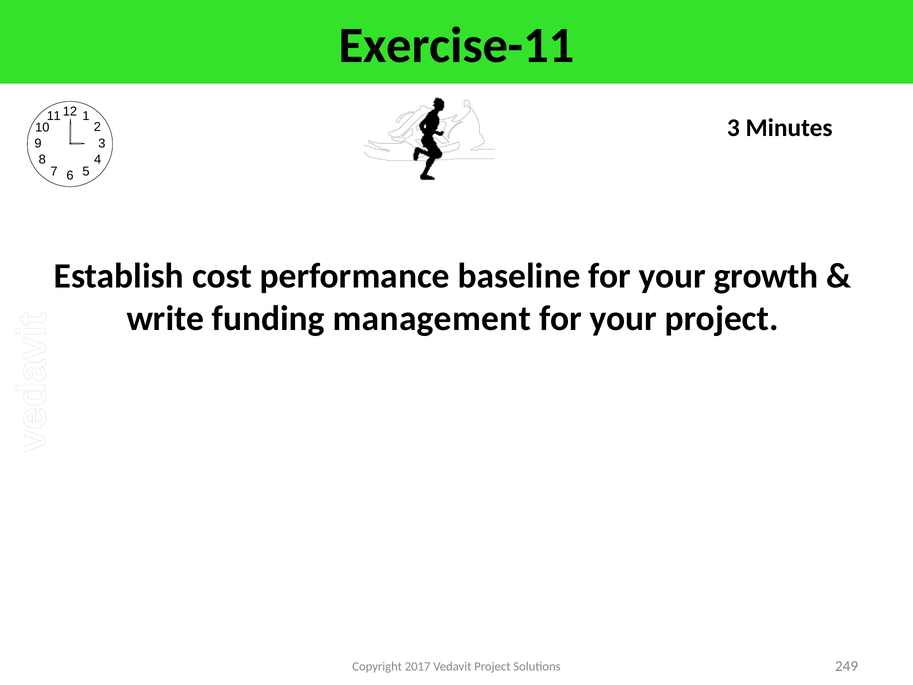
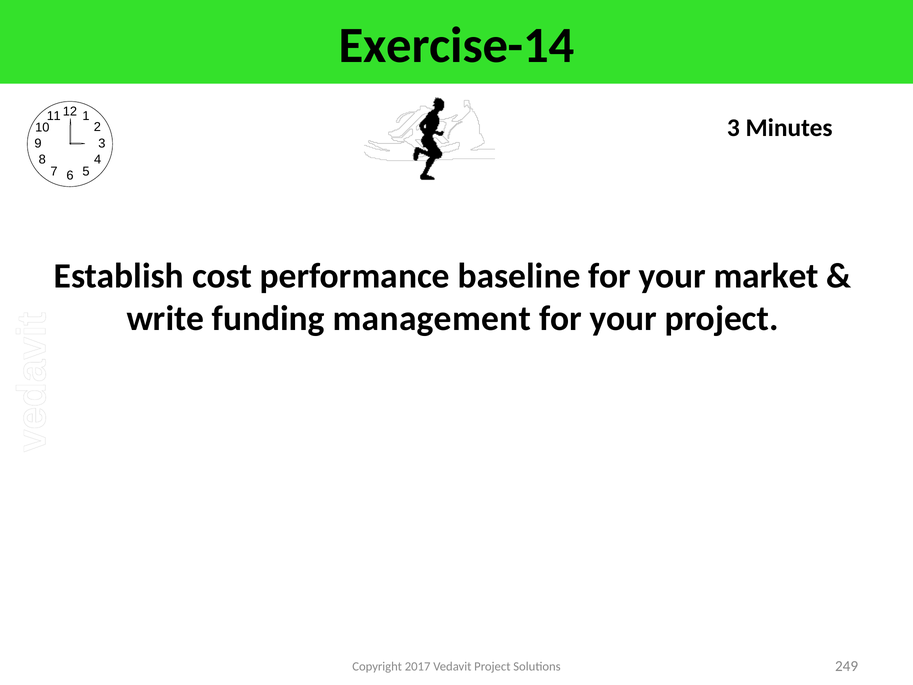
Exercise-11: Exercise-11 -> Exercise-14
growth: growth -> market
